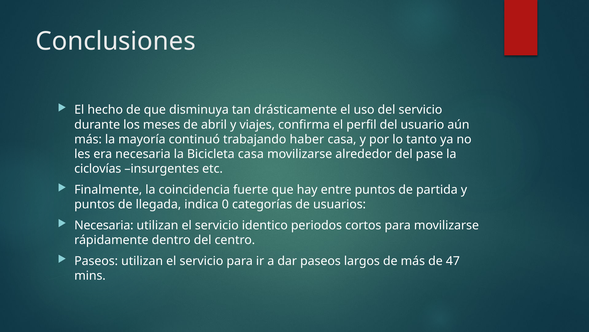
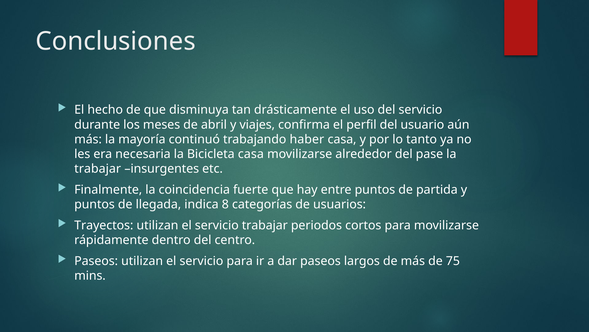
ciclovías at (98, 169): ciclovías -> trabajar
0: 0 -> 8
Necesaria at (104, 225): Necesaria -> Trayectos
servicio identico: identico -> trabajar
47: 47 -> 75
